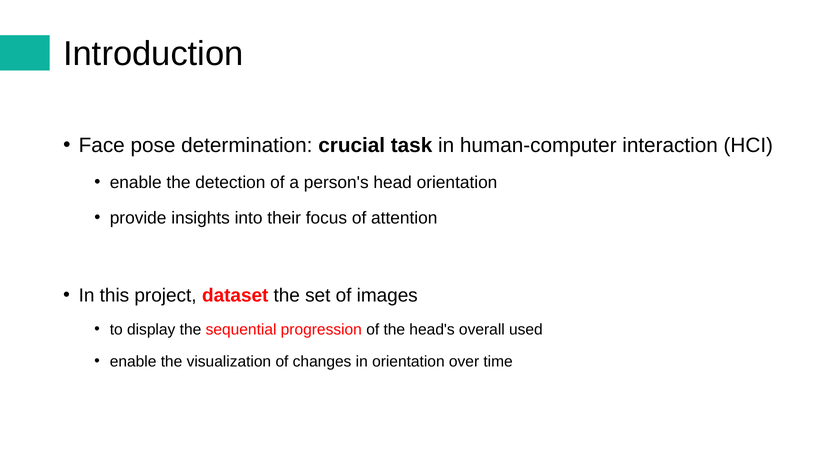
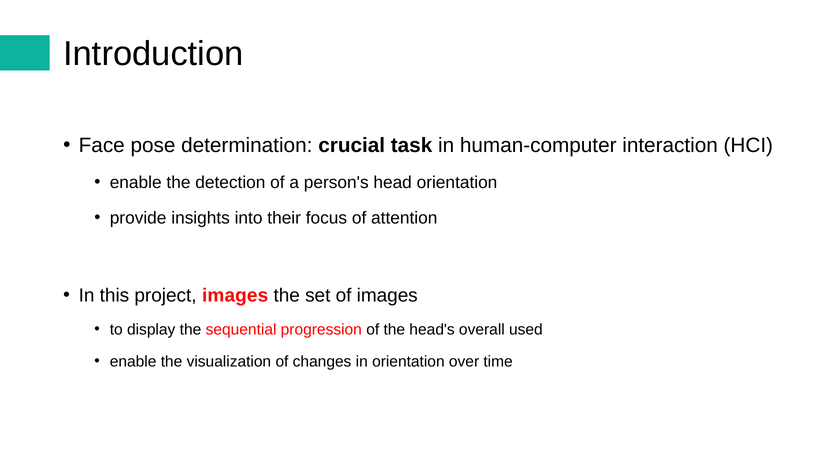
project dataset: dataset -> images
